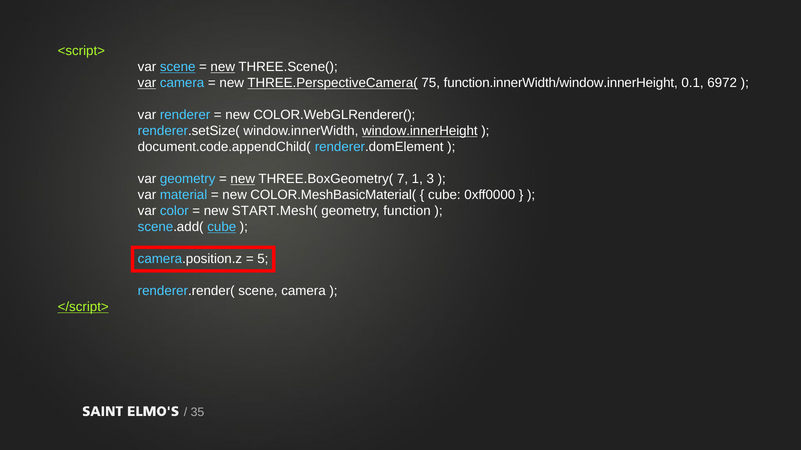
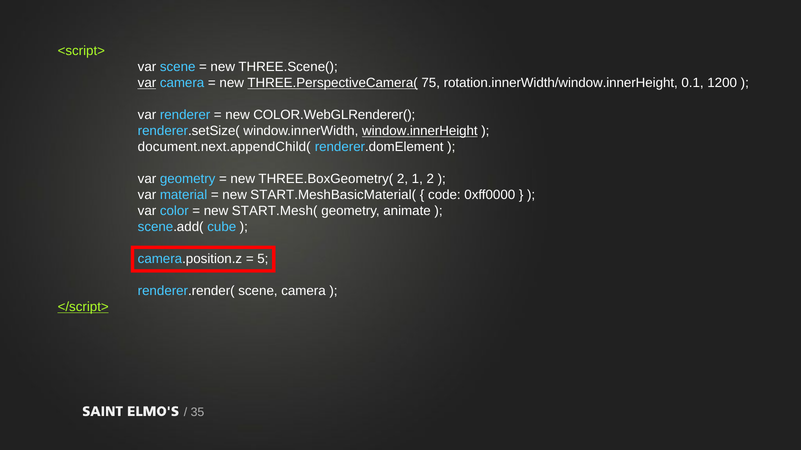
scene at (178, 67) underline: present -> none
new at (223, 67) underline: present -> none
function.innerWidth/window.innerHeight: function.innerWidth/window.innerHeight -> rotation.innerWidth/window.innerHeight
6972: 6972 -> 1200
document.code.appendChild(: document.code.appendChild( -> document.next.appendChild(
new at (243, 179) underline: present -> none
THREE.BoxGeometry( 7: 7 -> 2
1 3: 3 -> 2
COLOR.MeshBasicMaterial(: COLOR.MeshBasicMaterial( -> START.MeshBasicMaterial(
cube at (444, 195): cube -> code
function: function -> animate
cube at (222, 227) underline: present -> none
